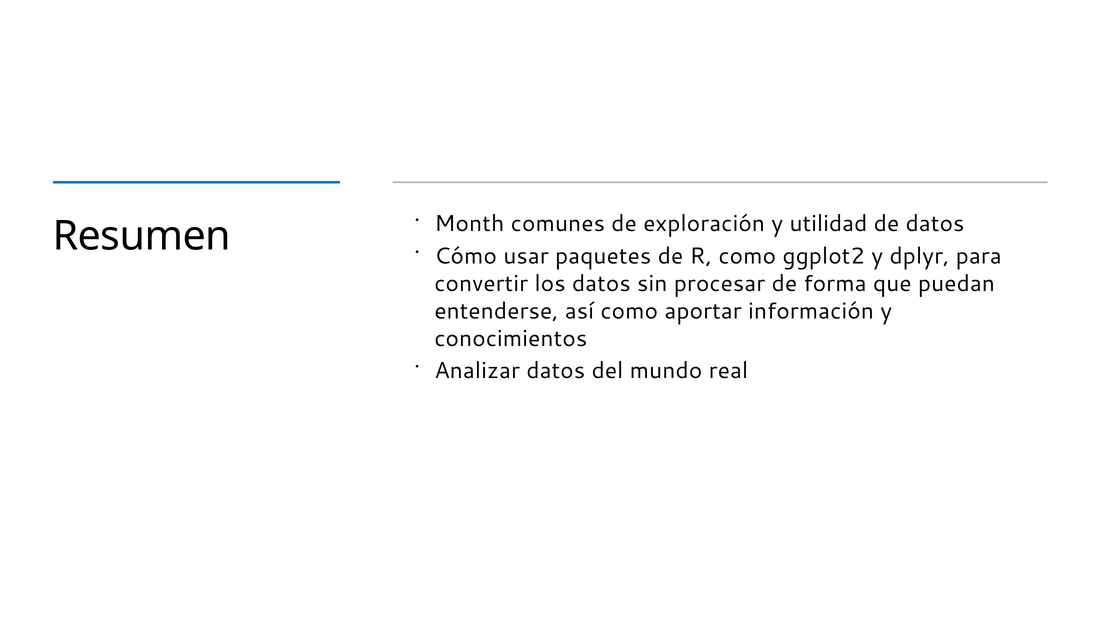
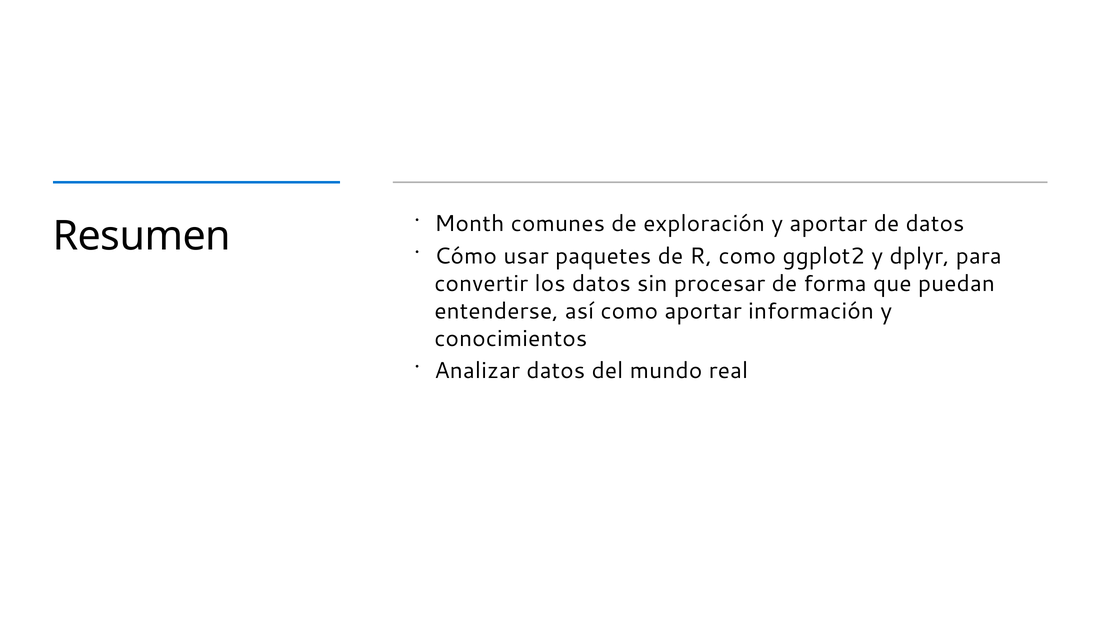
y utilidad: utilidad -> aportar
